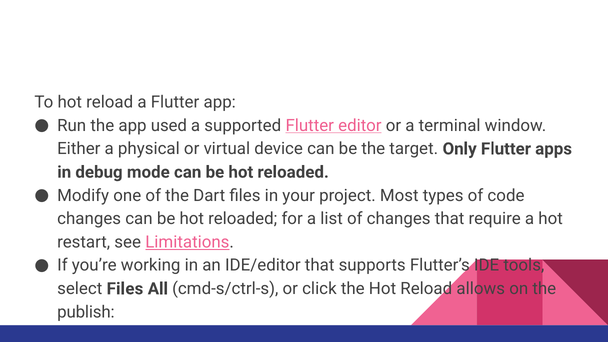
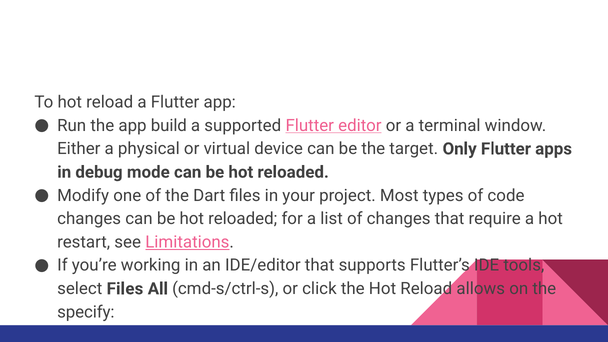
used: used -> build
publish: publish -> specify
